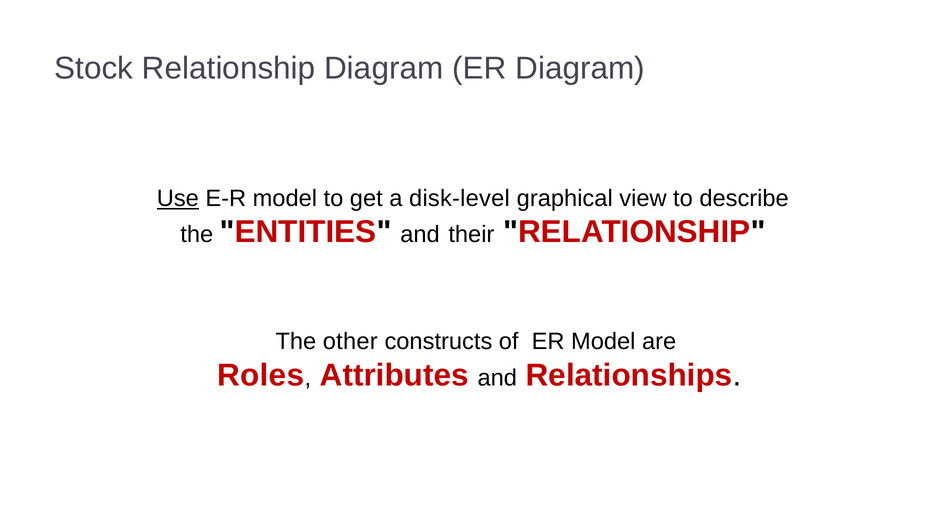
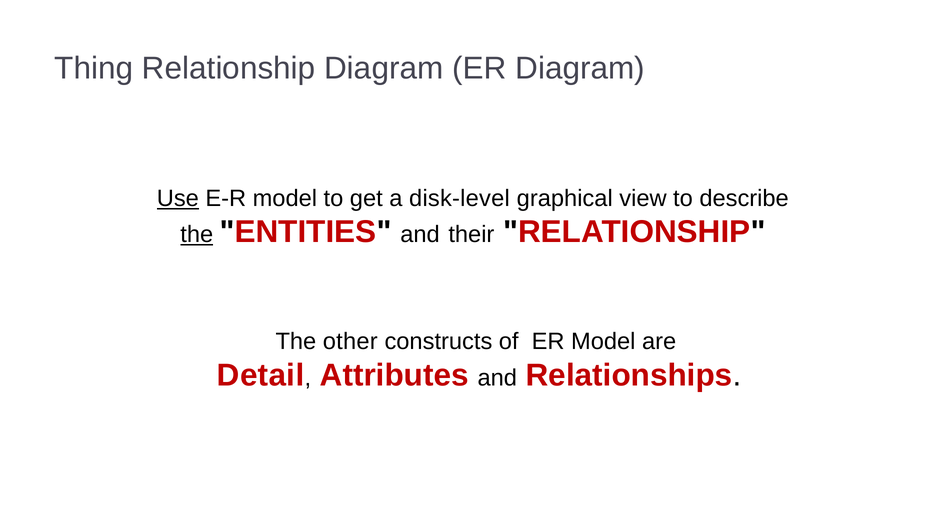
Stock: Stock -> Thing
the at (197, 235) underline: none -> present
Roles: Roles -> Detail
